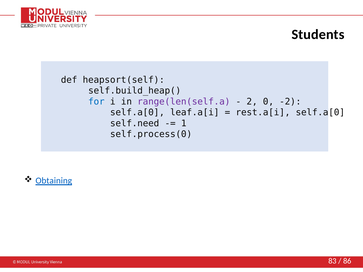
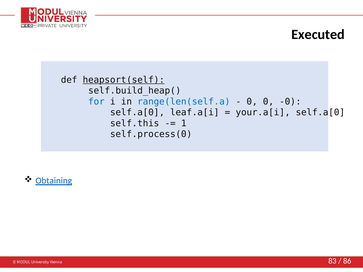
Students: Students -> Executed
heapsort(self underline: none -> present
range(len(self.a colour: purple -> blue
2 at (252, 102): 2 -> 0
-2: -2 -> -0
rest.a[i: rest.a[i -> your.a[i
self.need: self.need -> self.this
